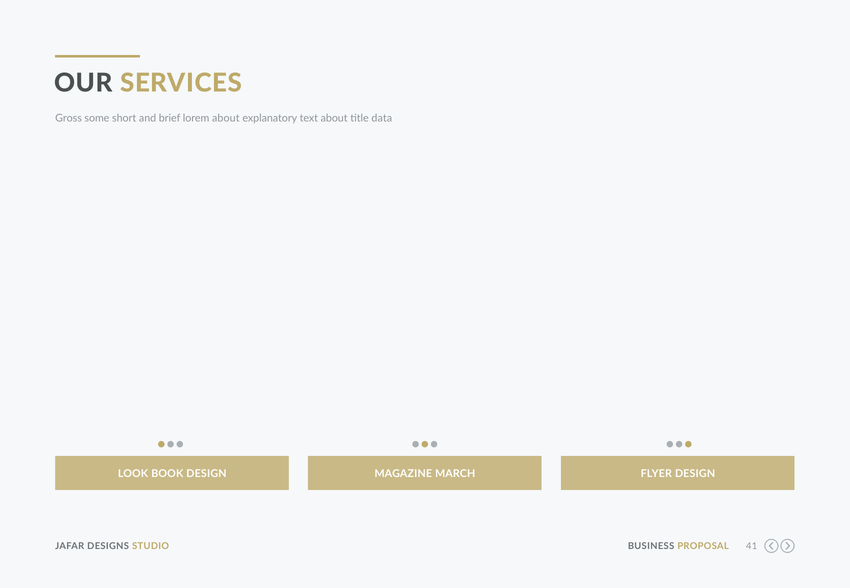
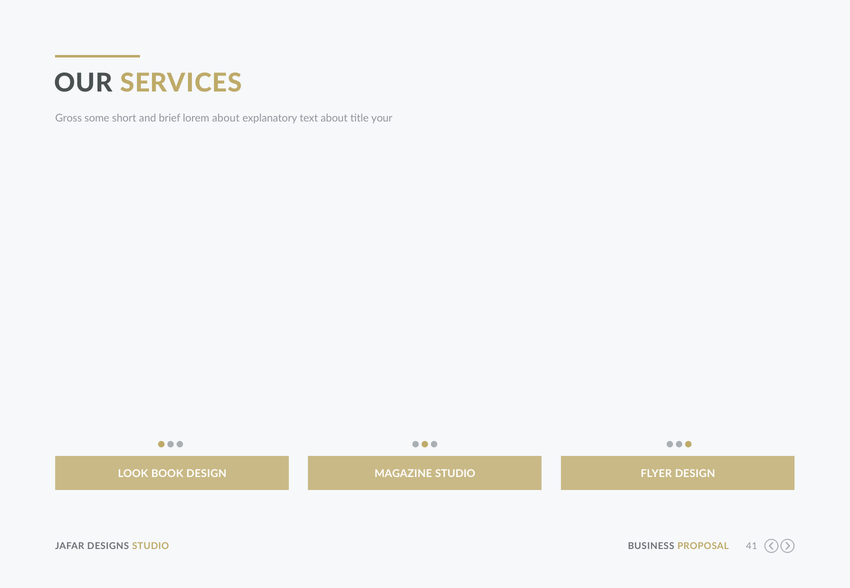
data: data -> your
MAGAZINE MARCH: MARCH -> STUDIO
